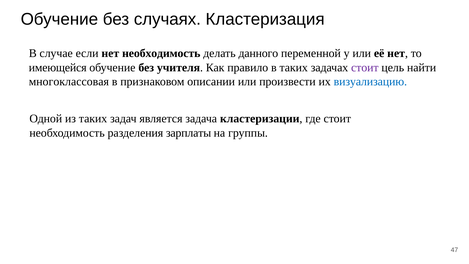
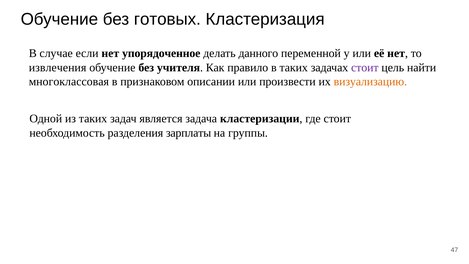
случаях: случаях -> готовых
нет необходимость: необходимость -> упорядоченное
имеющейся: имеющейся -> извлечения
визуализацию colour: blue -> orange
